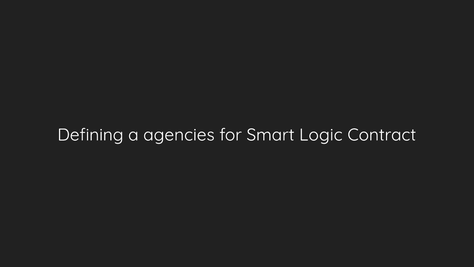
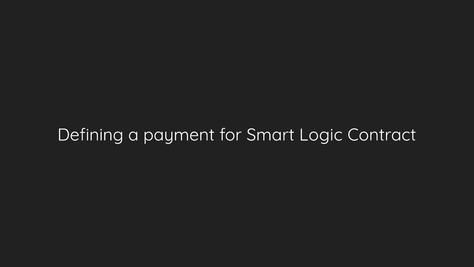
agencies: agencies -> payment
